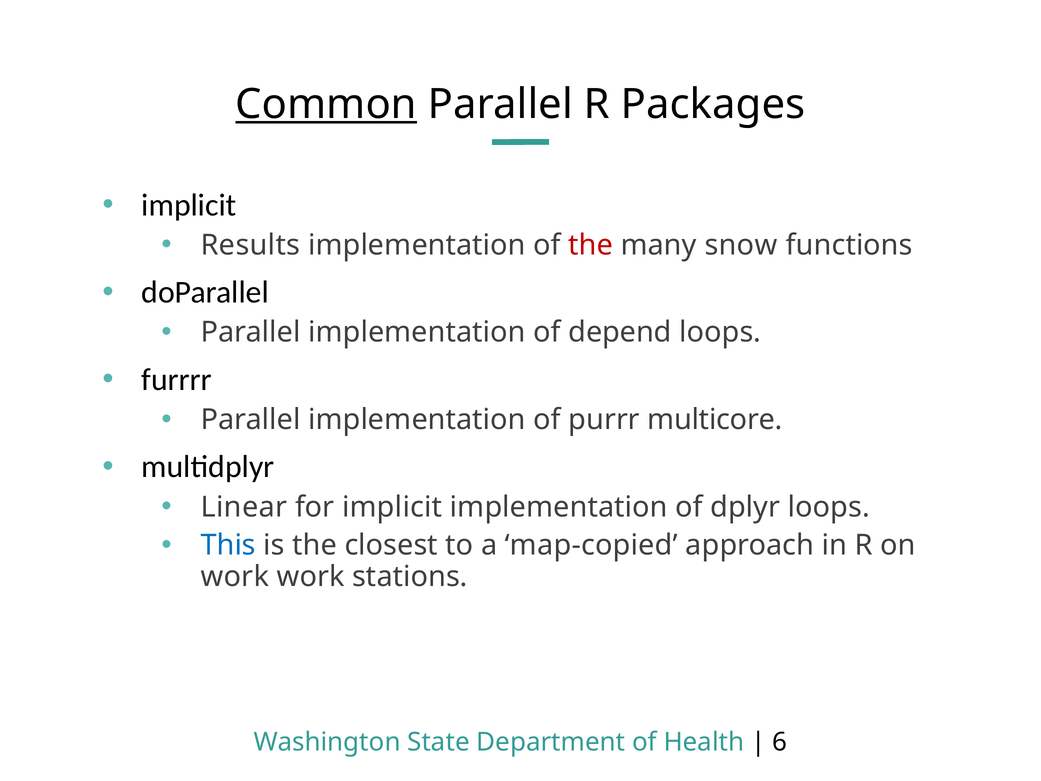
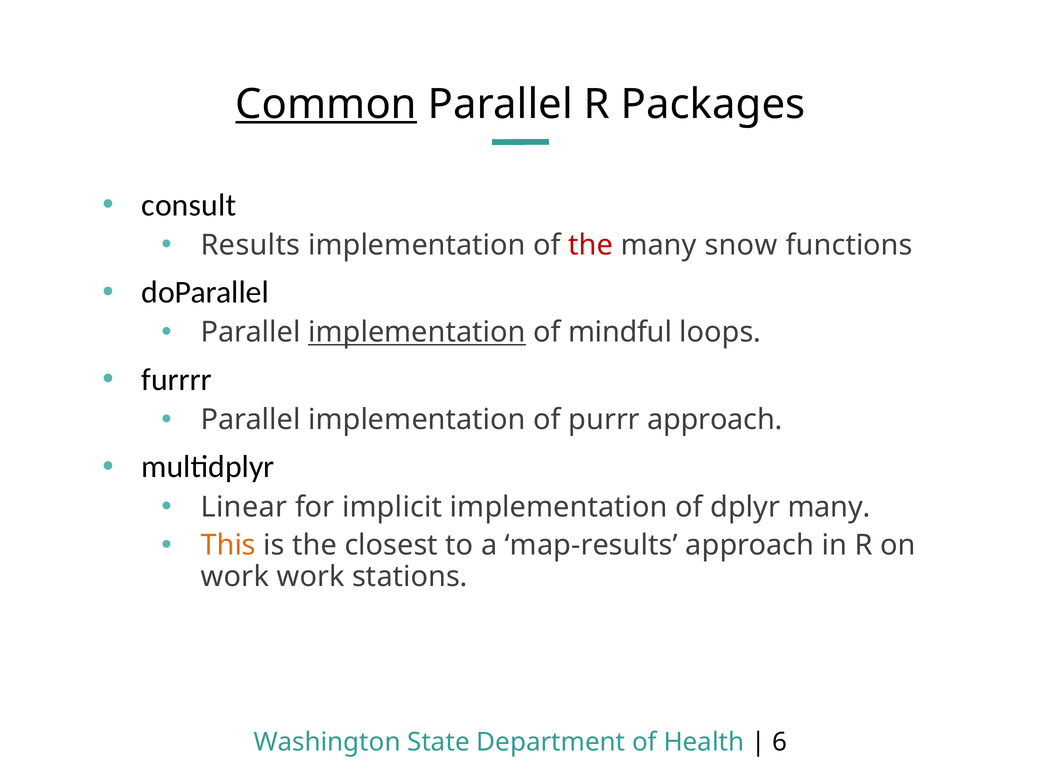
implicit at (189, 205): implicit -> consult
implementation at (417, 332) underline: none -> present
depend: depend -> mindful
purrr multicore: multicore -> approach
dplyr loops: loops -> many
This colour: blue -> orange
map-copied: map-copied -> map-results
